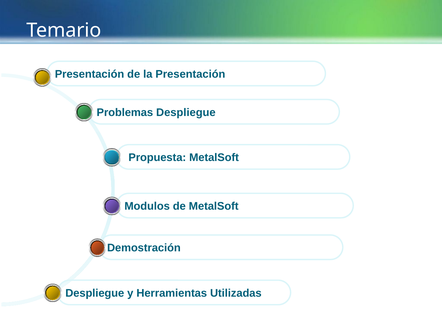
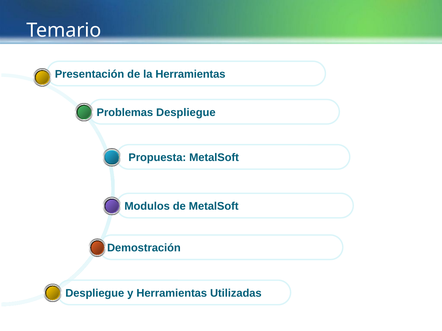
la Presentación: Presentación -> Herramientas
